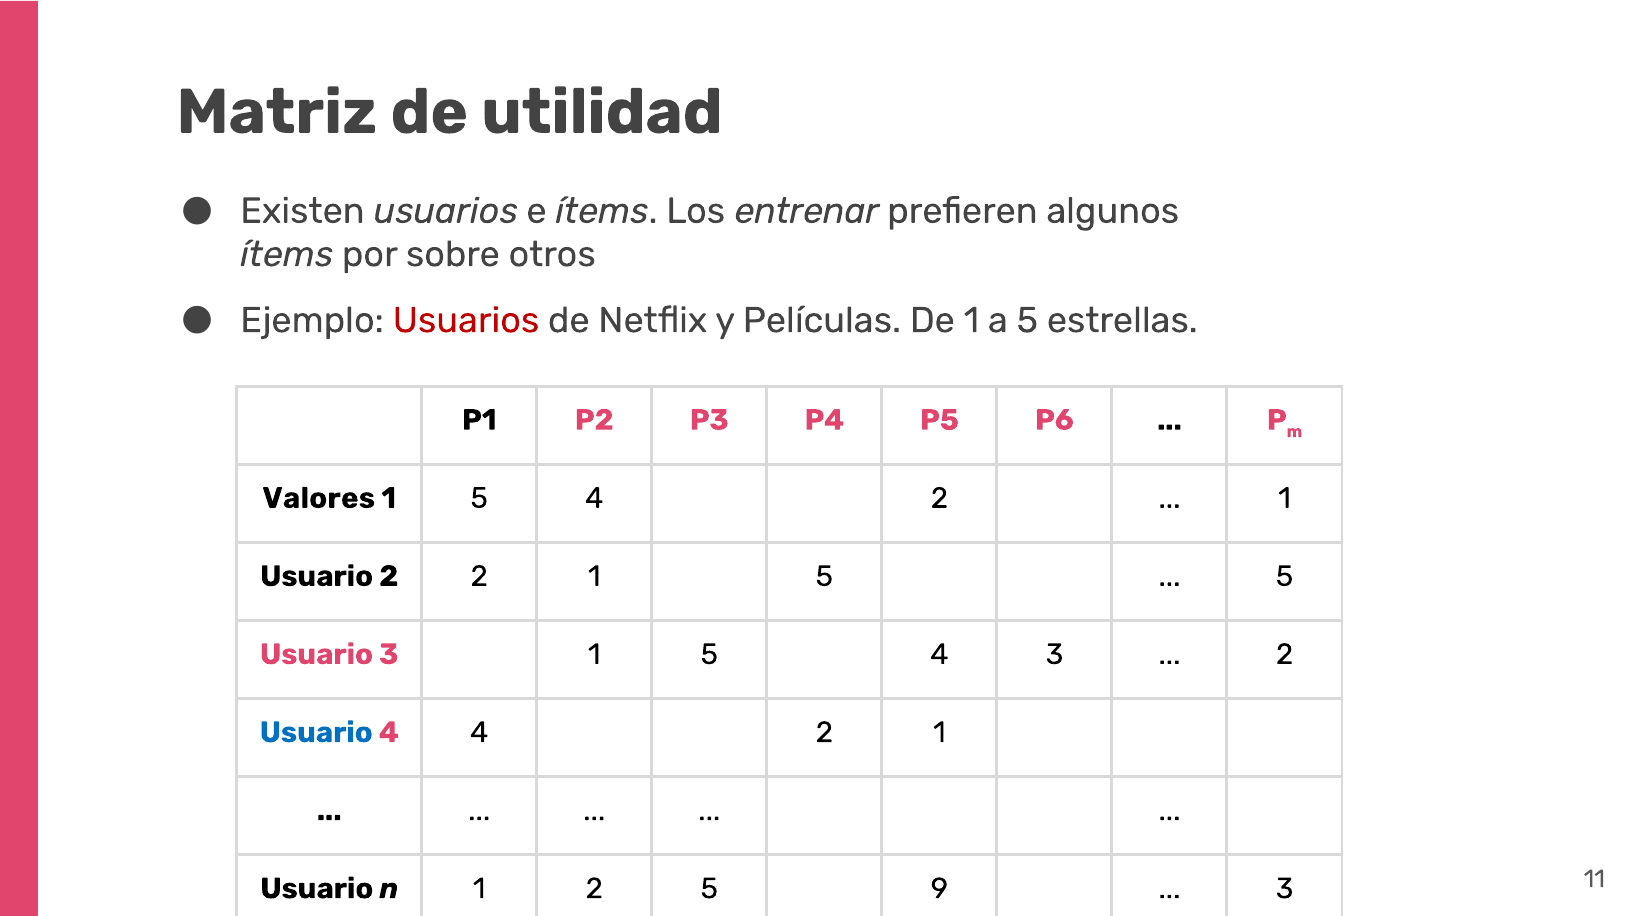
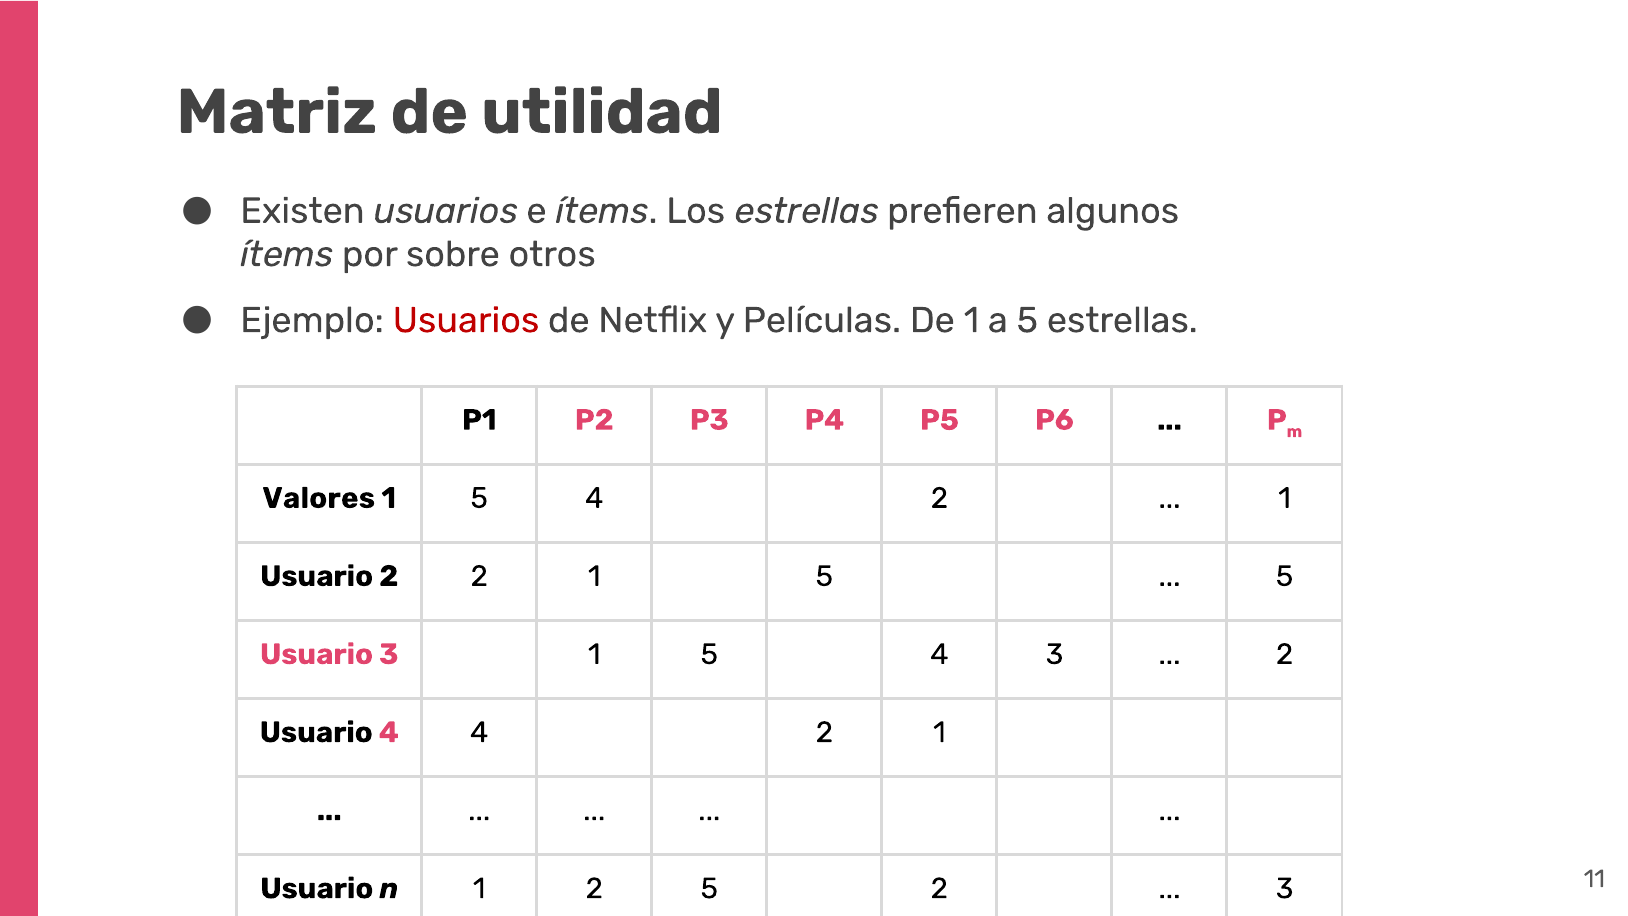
Los entrenar: entrenar -> estrellas
Usuario at (316, 732) colour: blue -> black
5 9: 9 -> 2
